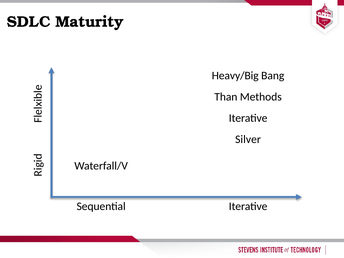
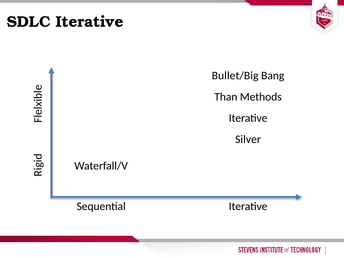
SDLC Maturity: Maturity -> Iterative
Heavy/Big: Heavy/Big -> Bullet/Big
